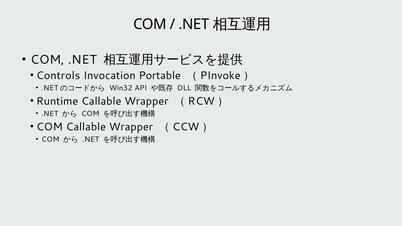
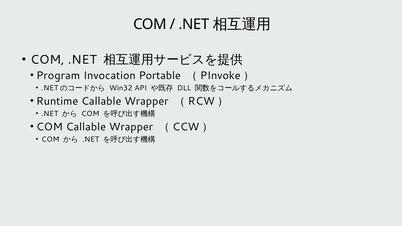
Controls: Controls -> Program
